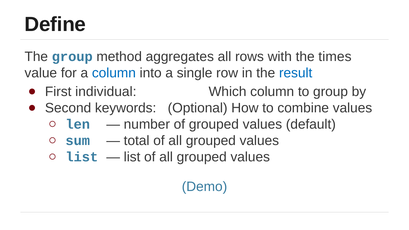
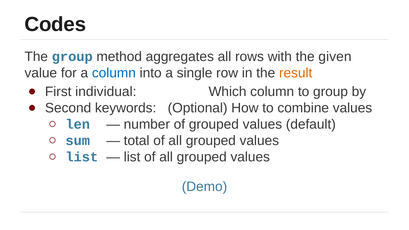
Define: Define -> Codes
times: times -> given
result colour: blue -> orange
